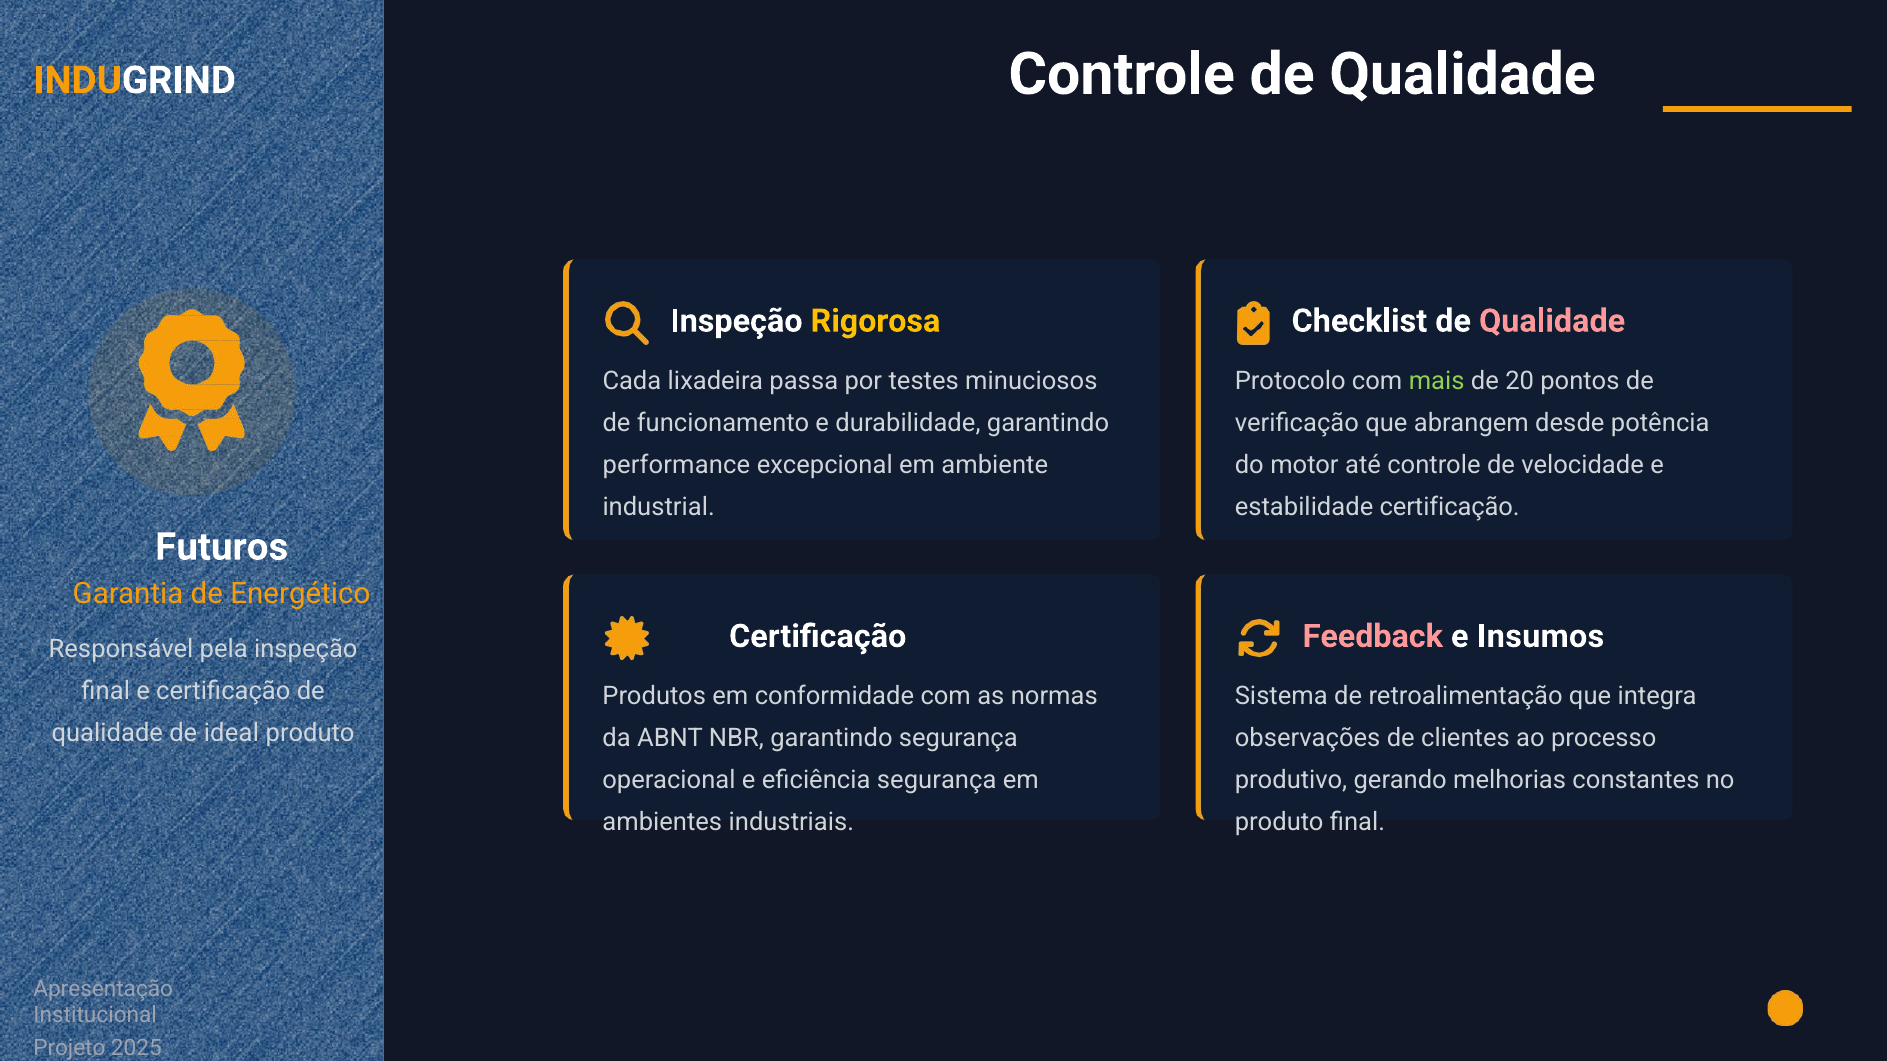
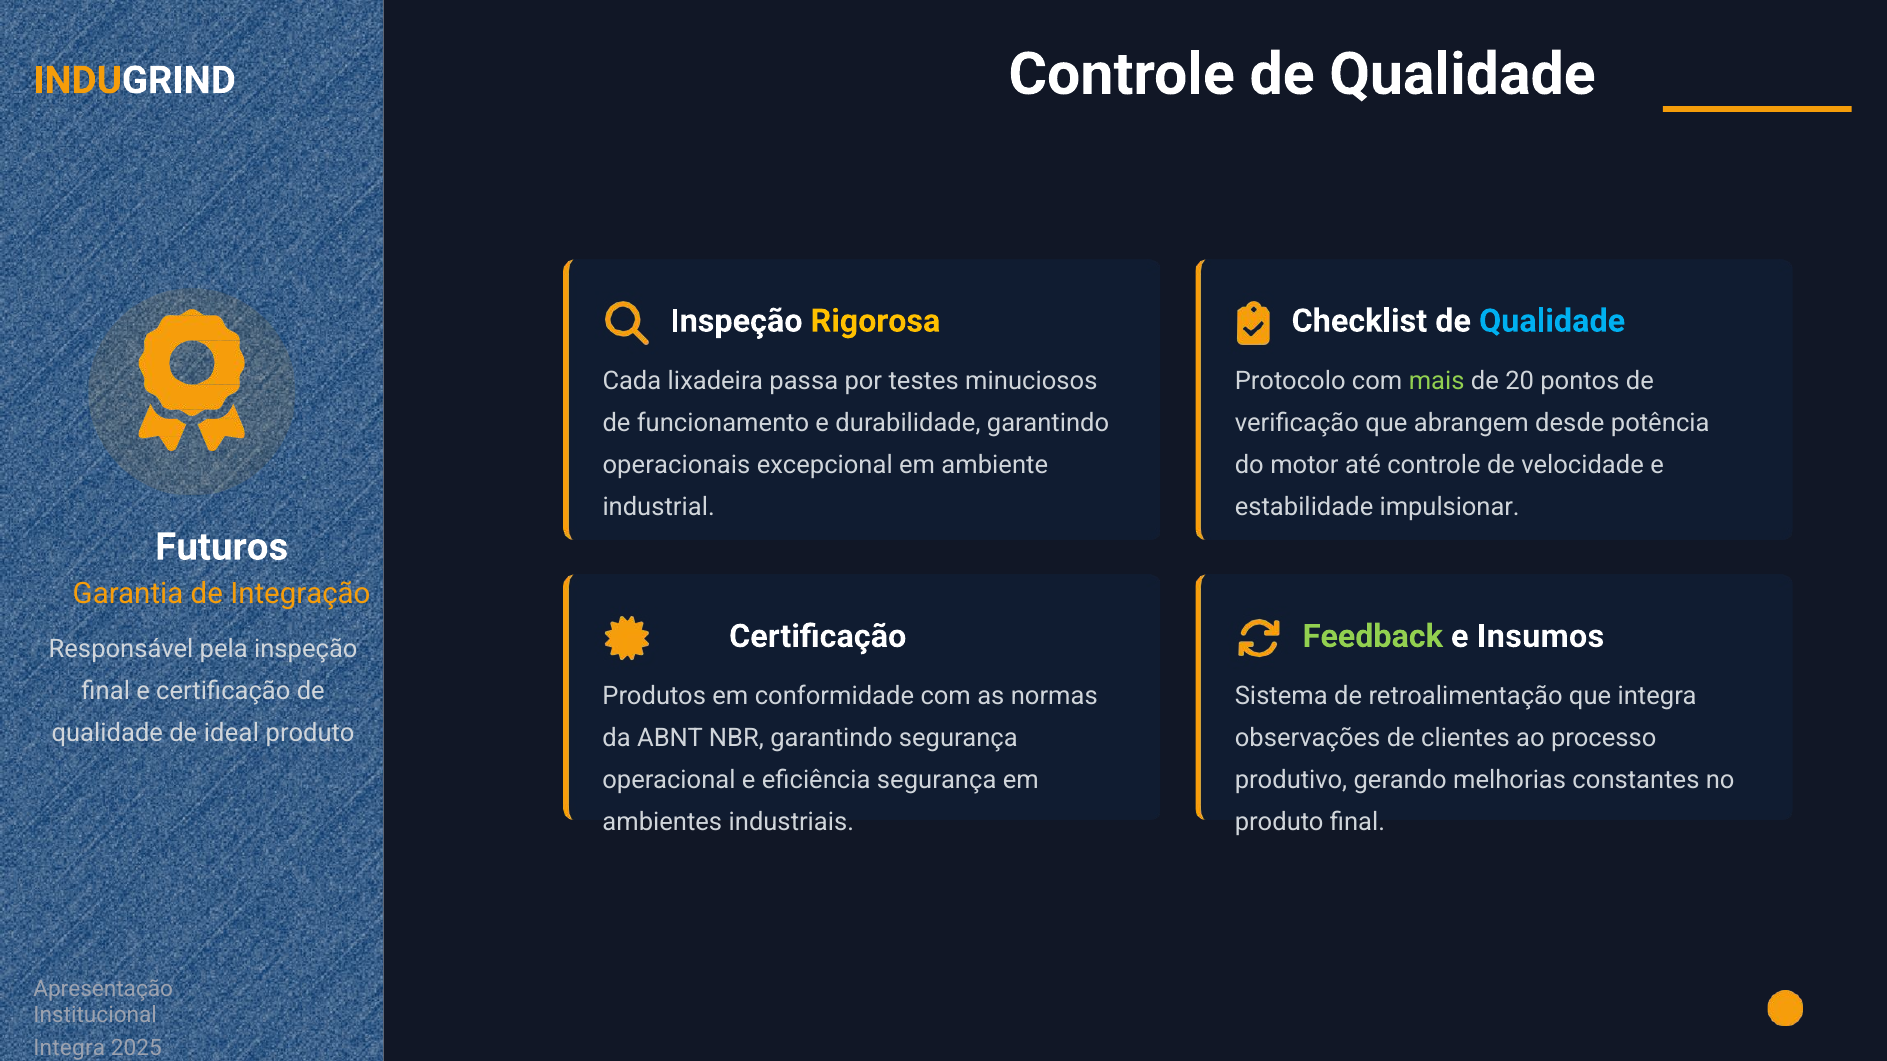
Qualidade at (1552, 321) colour: pink -> light blue
performance: performance -> operacionais
estabilidade certificação: certificação -> impulsionar
Energético: Energético -> Integração
Feedback colour: pink -> light green
Projeto at (69, 1049): Projeto -> Integra
